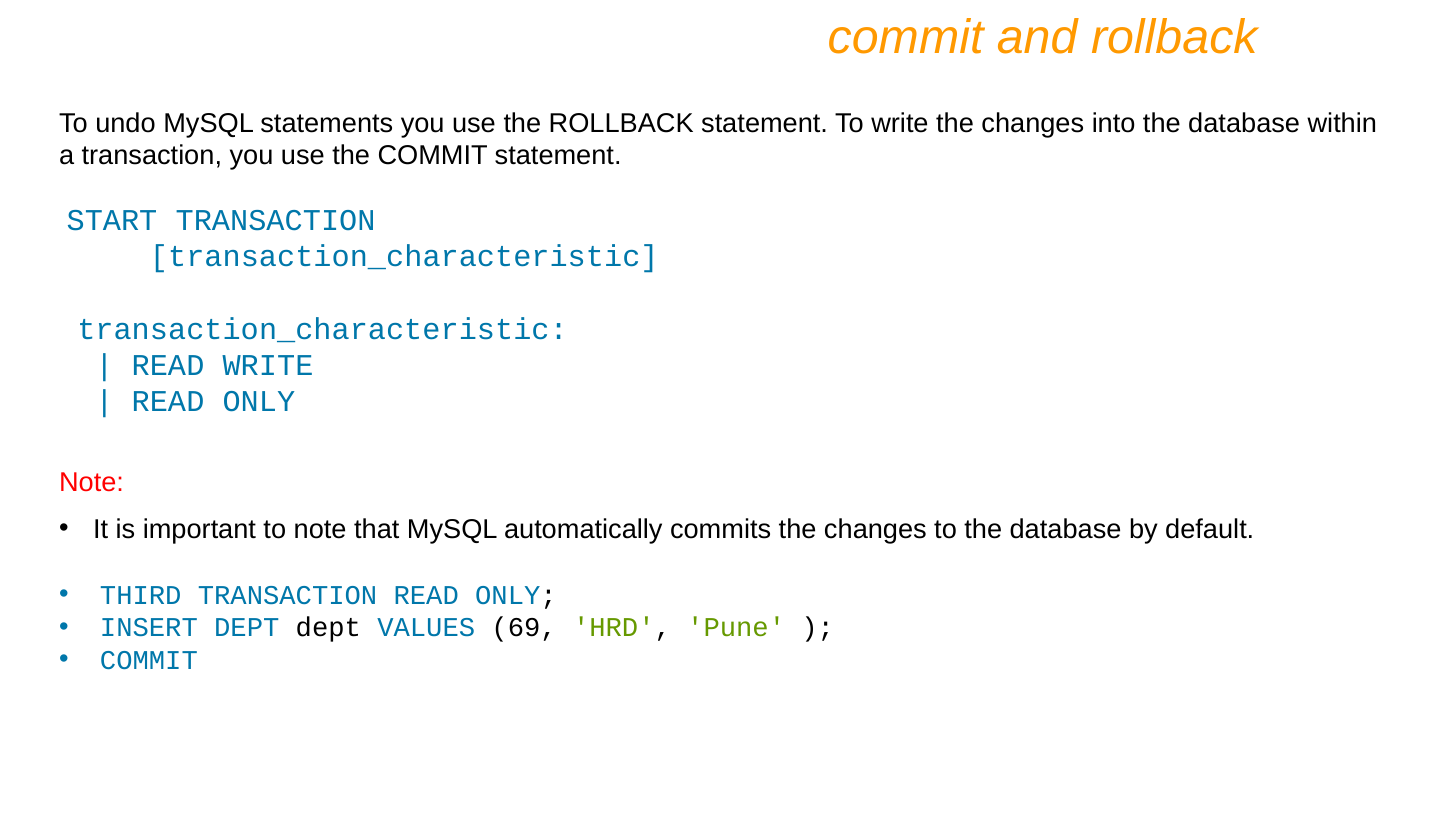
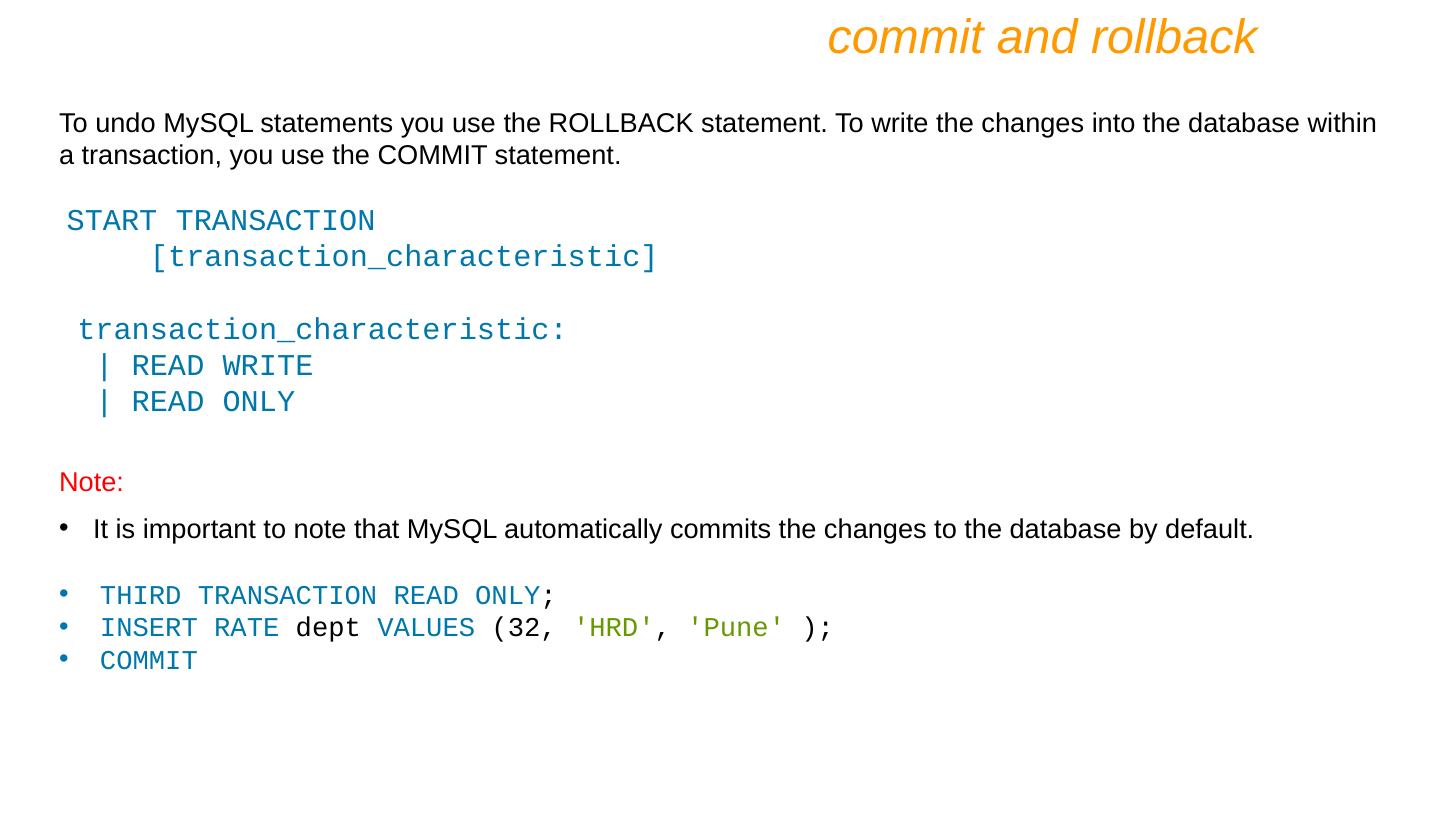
INSERT DEPT: DEPT -> RATE
69: 69 -> 32
